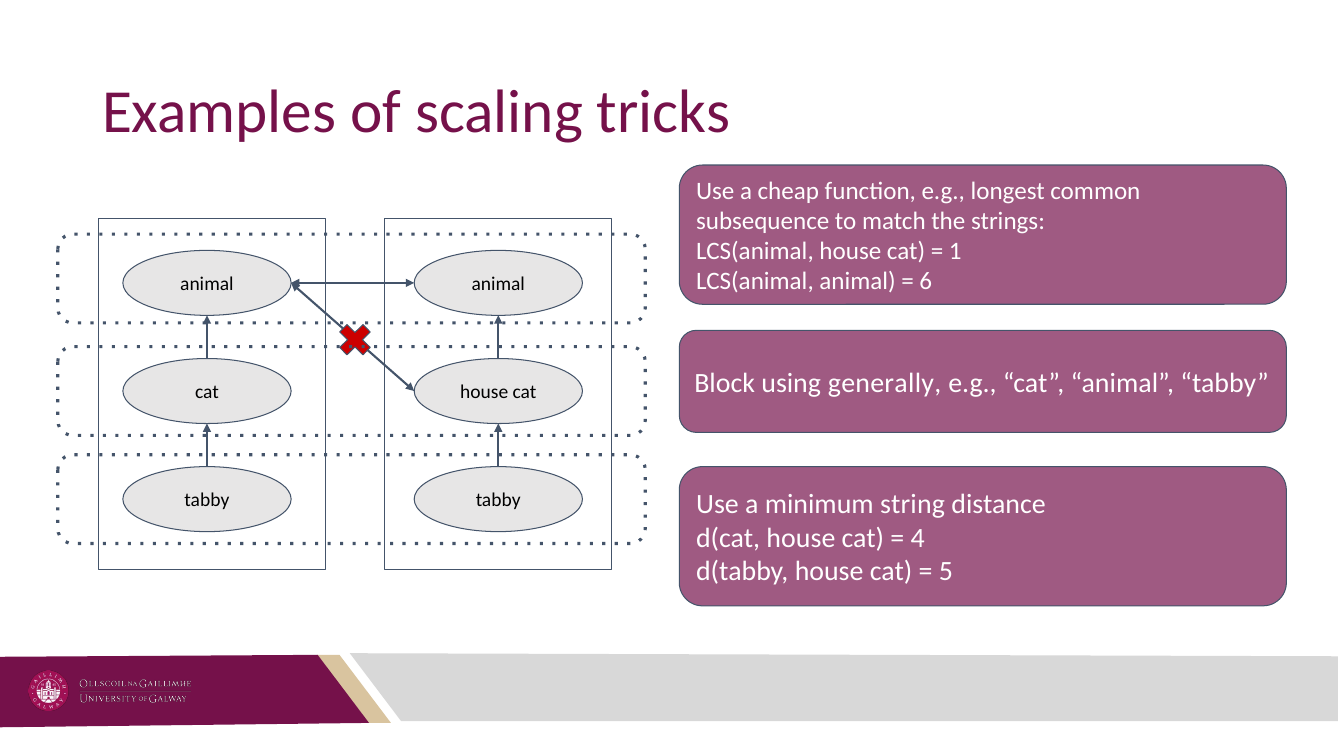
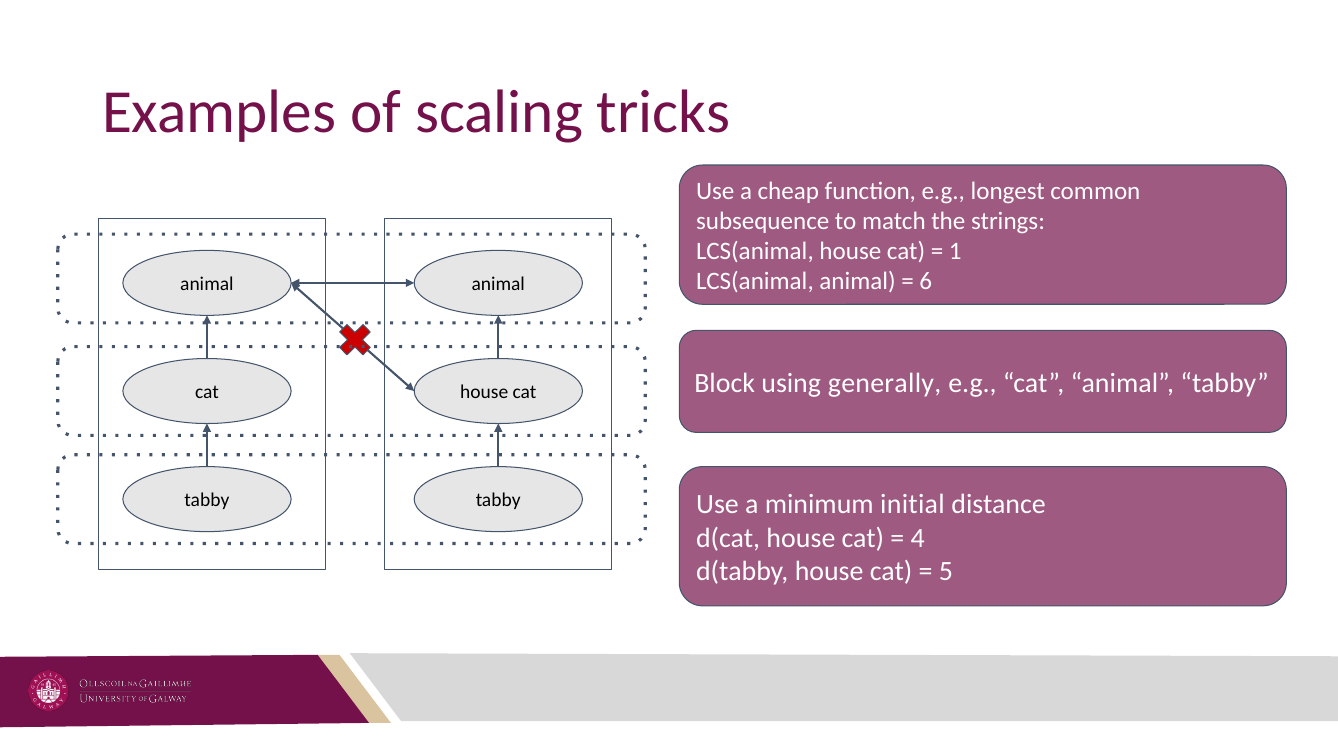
string: string -> initial
